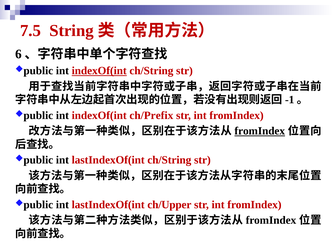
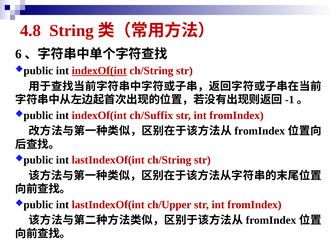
7.5: 7.5 -> 4.8
ch/Prefix: ch/Prefix -> ch/Suffix
fromIndex at (260, 131) underline: present -> none
